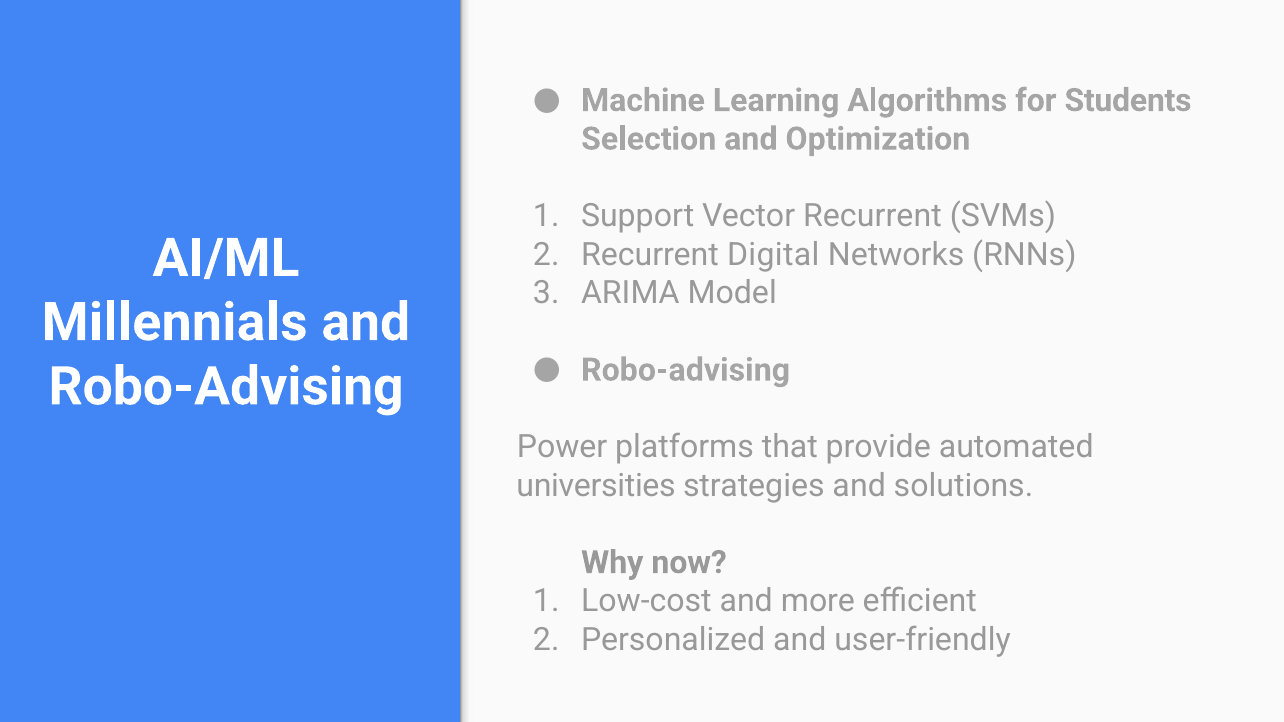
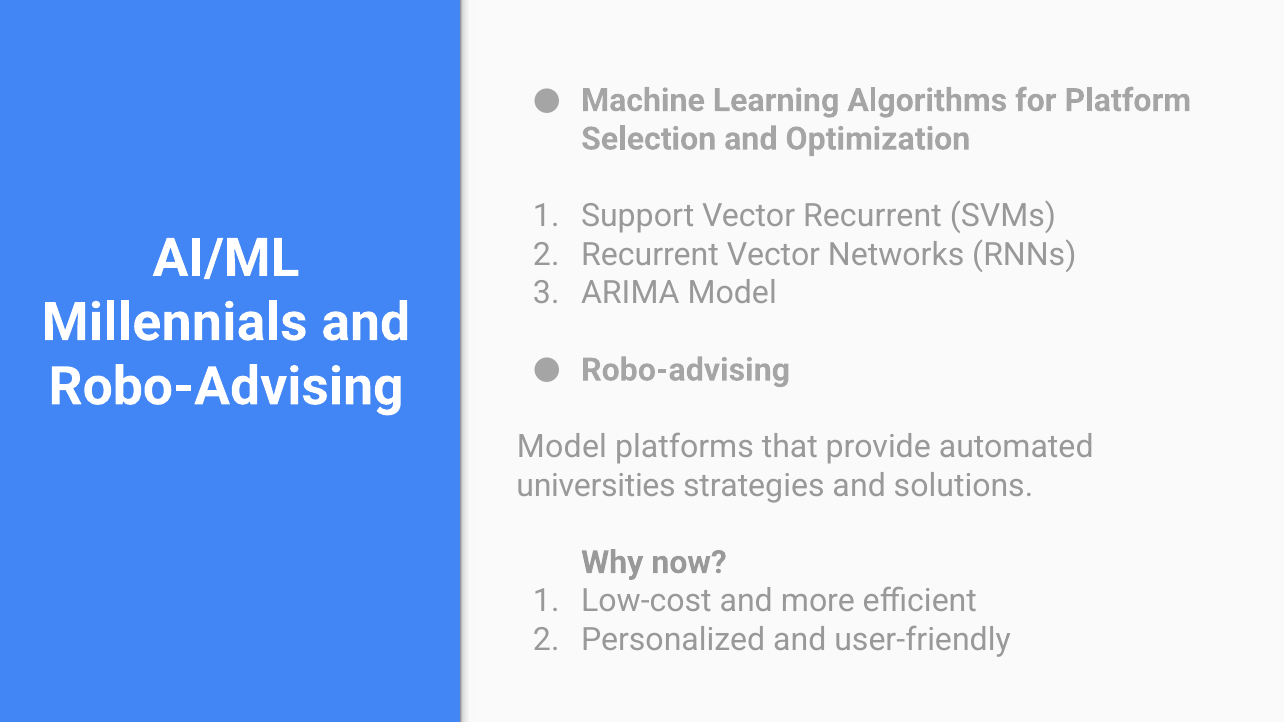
Students: Students -> Platform
Recurrent Digital: Digital -> Vector
Power at (562, 447): Power -> Model
